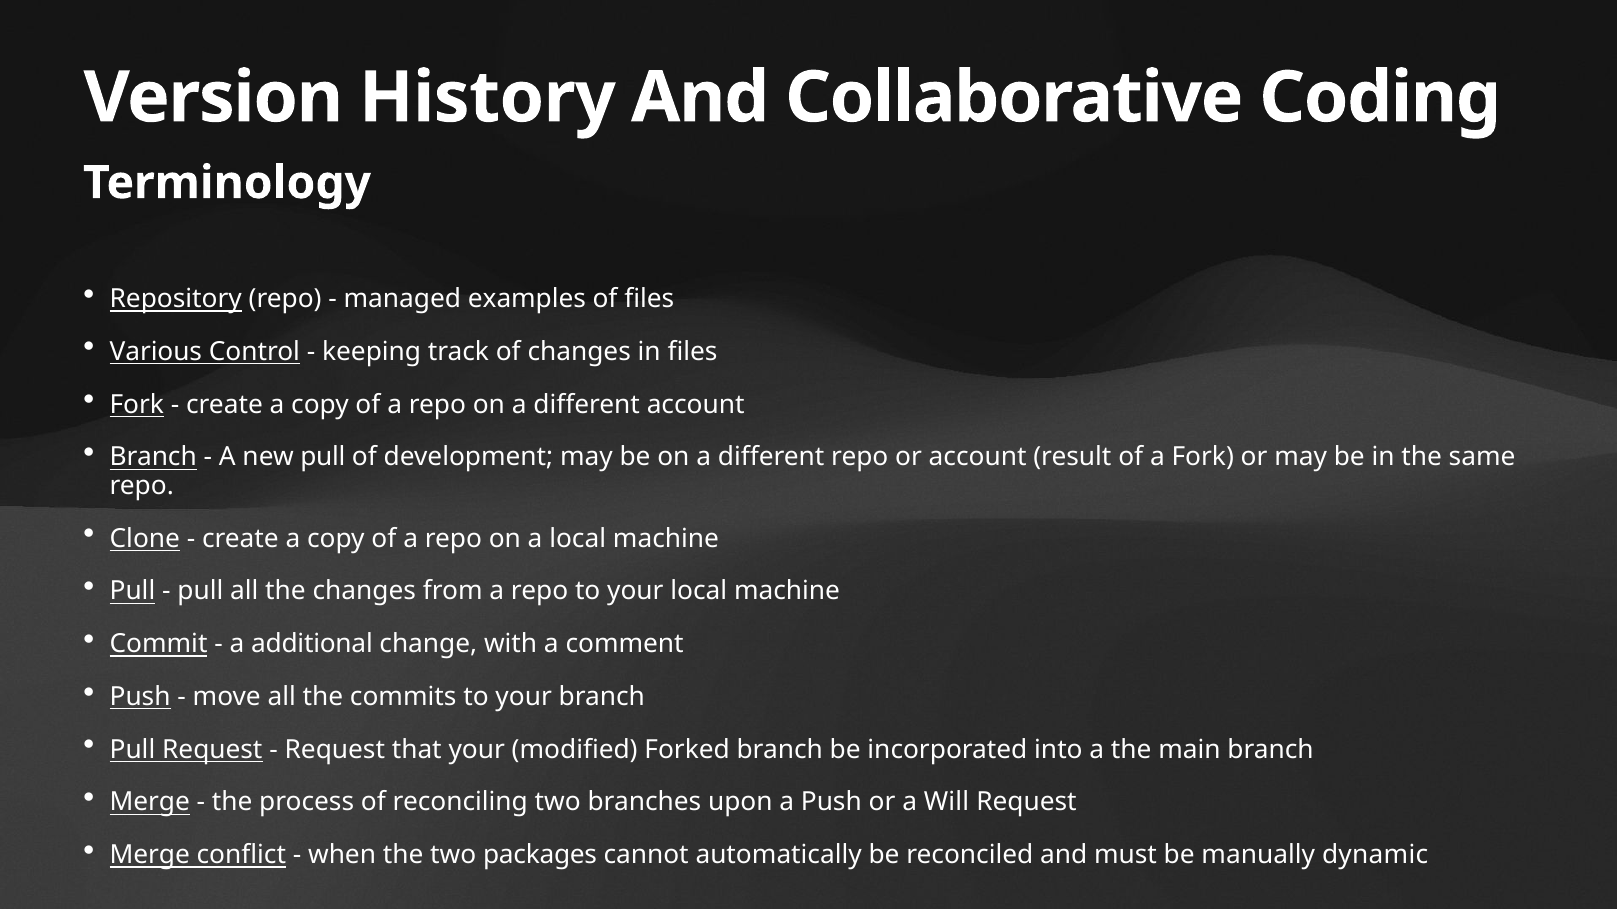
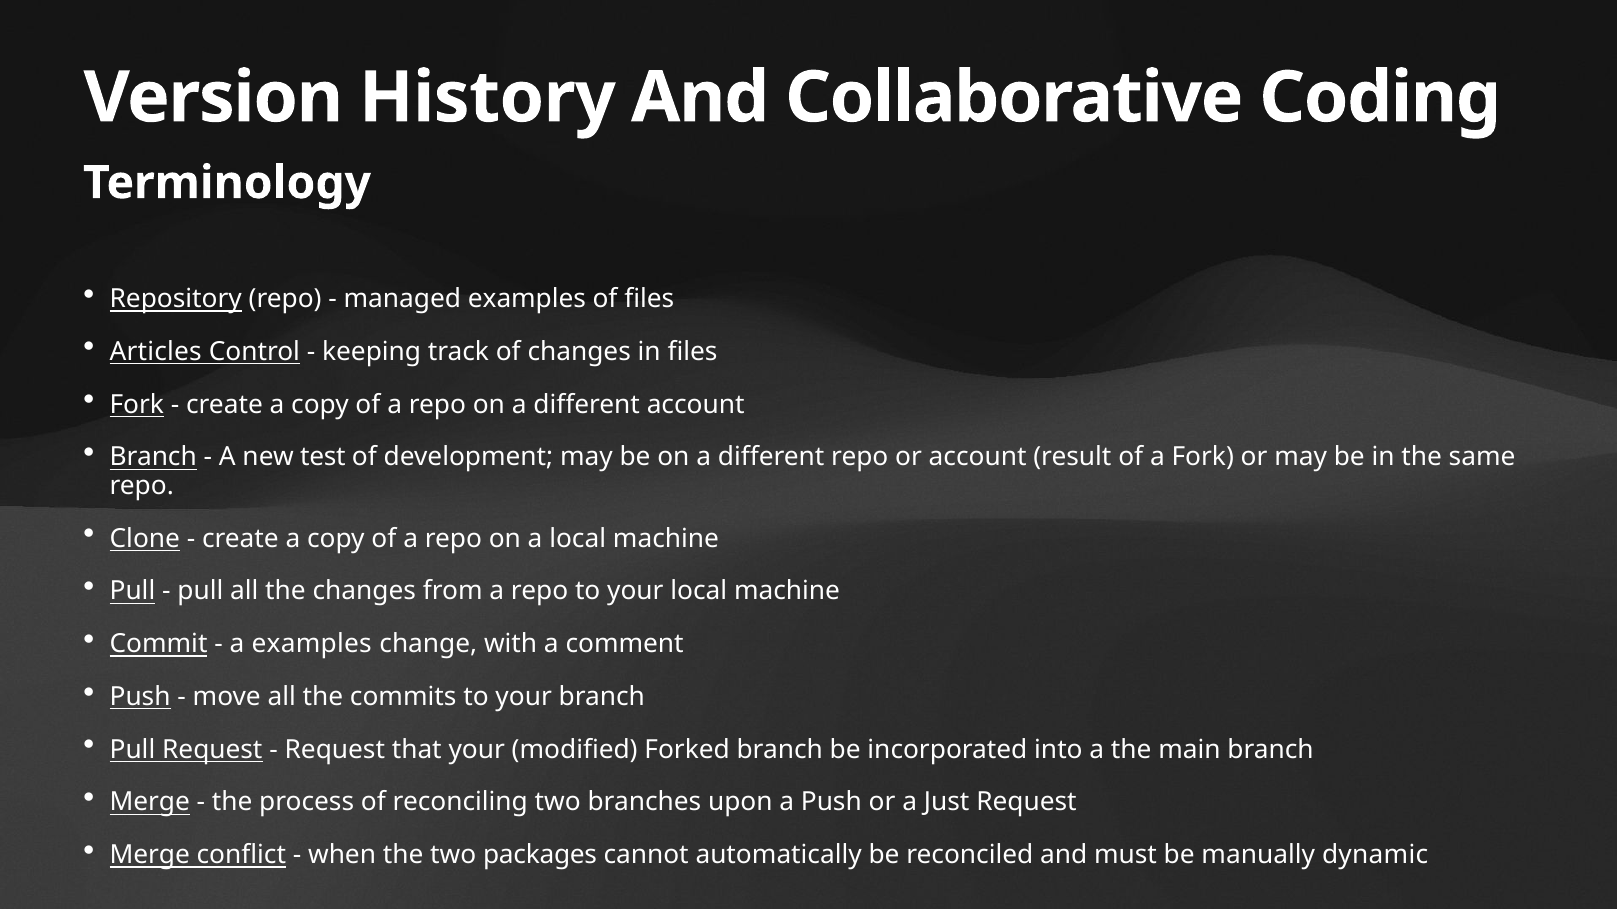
Various: Various -> Articles
new pull: pull -> test
a additional: additional -> examples
Will: Will -> Just
